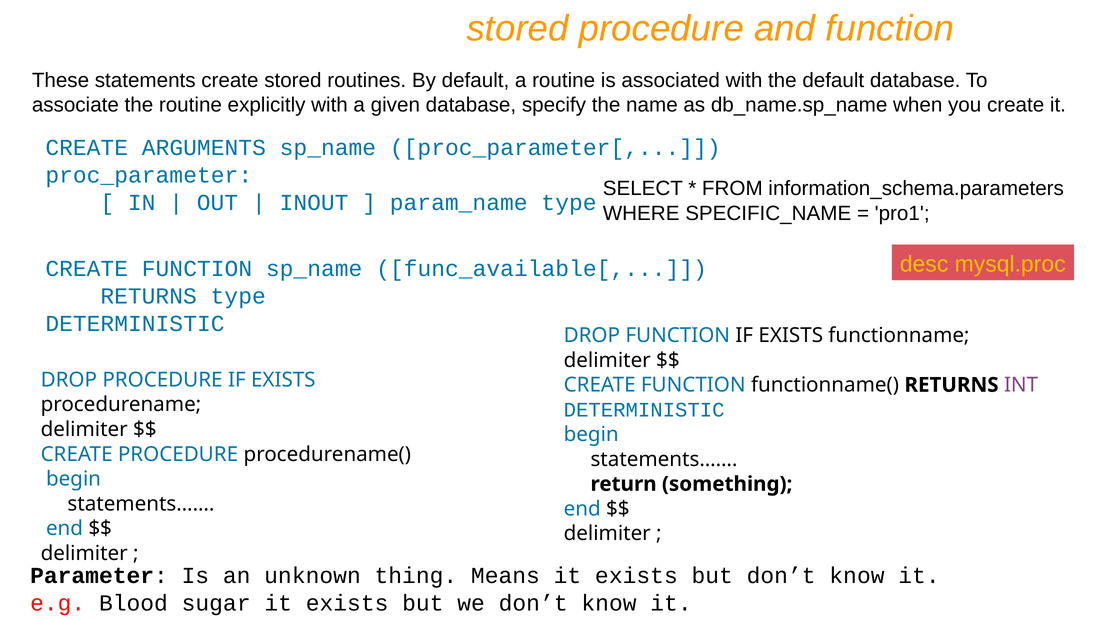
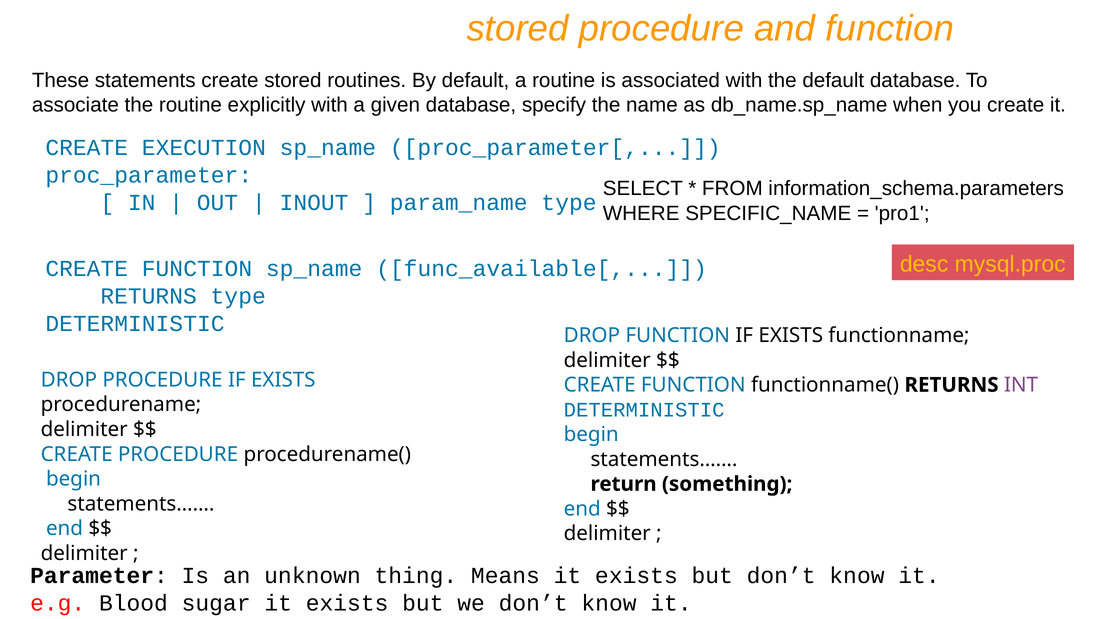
ARGUMENTS: ARGUMENTS -> EXECUTION
